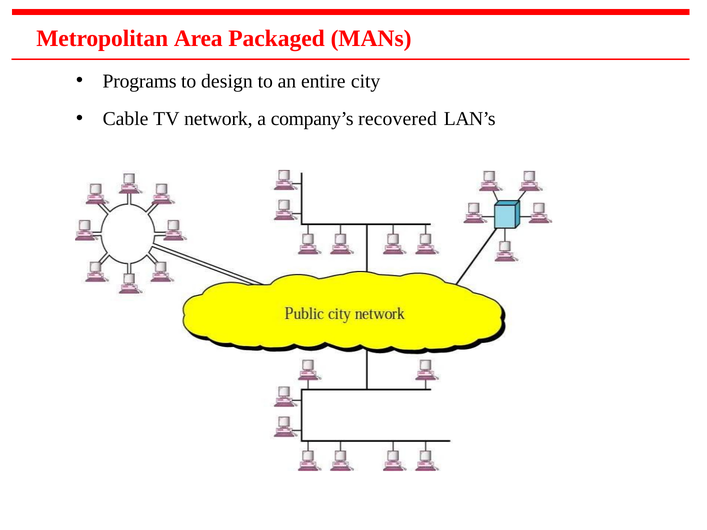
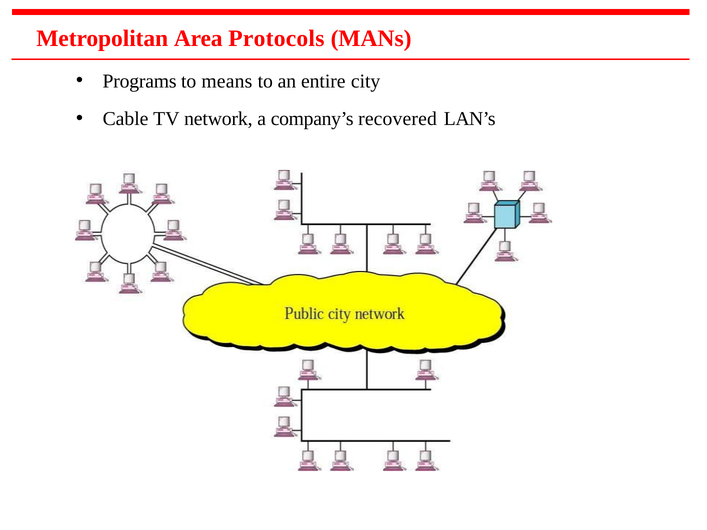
Packaged: Packaged -> Protocols
design: design -> means
